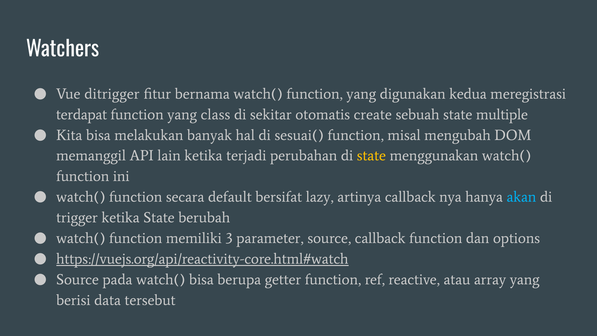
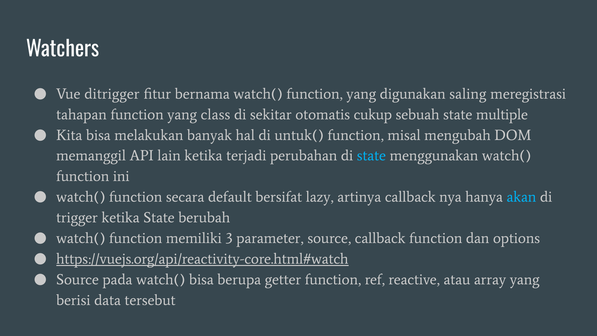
kedua: kedua -> saling
terdapat: terdapat -> tahapan
create: create -> cukup
sesuai(: sesuai( -> untuk(
state at (371, 156) colour: yellow -> light blue
